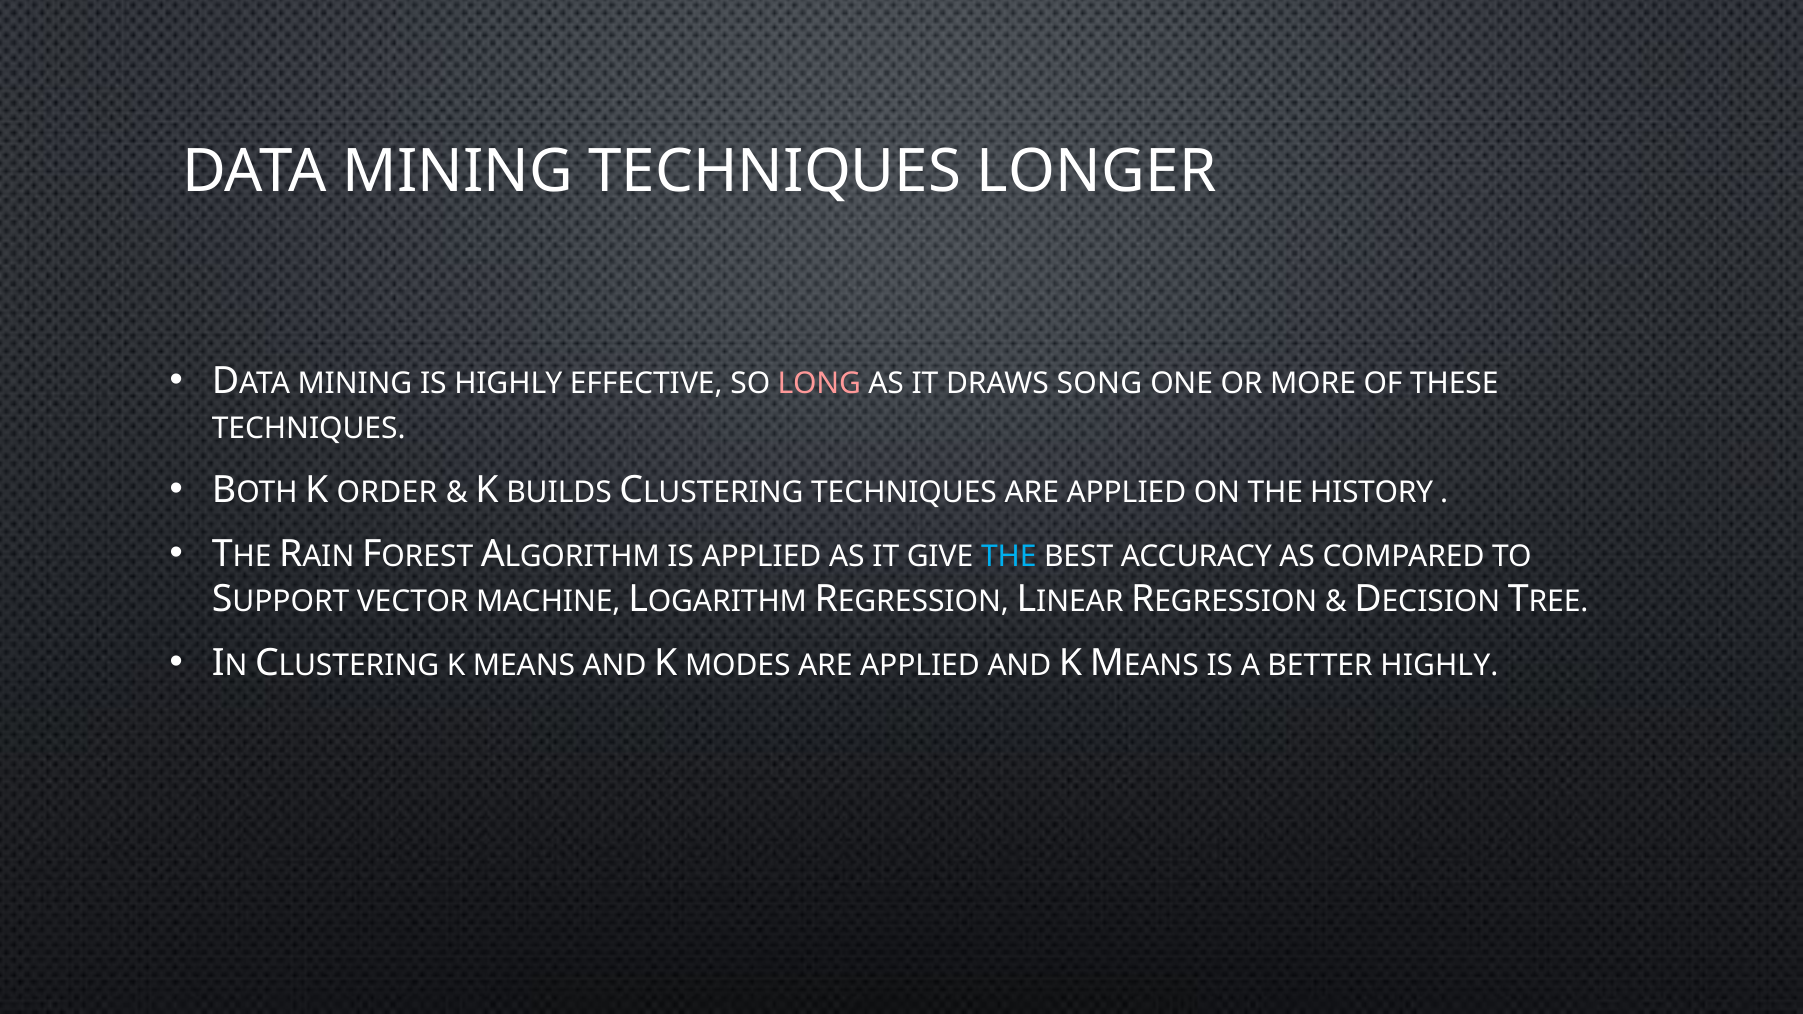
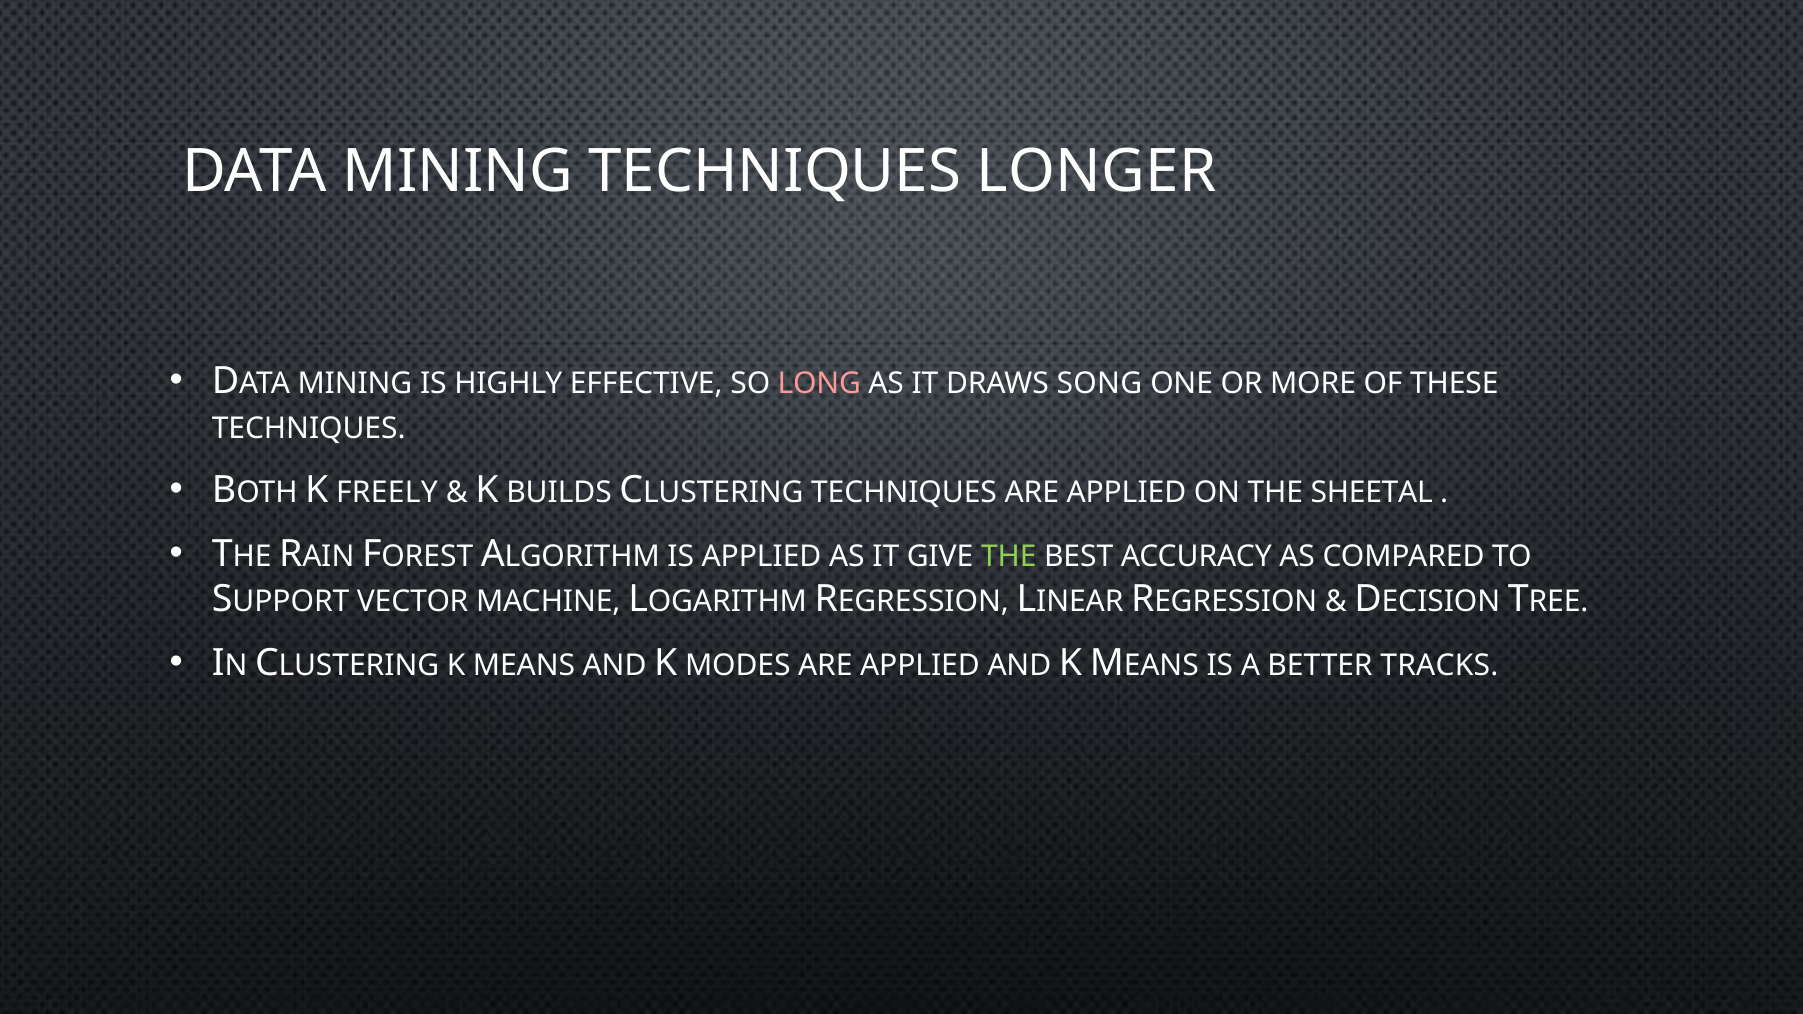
ORDER: ORDER -> FREELY
HISTORY: HISTORY -> SHEETAL
THE at (1009, 557) colour: light blue -> light green
BETTER HIGHLY: HIGHLY -> TRACKS
